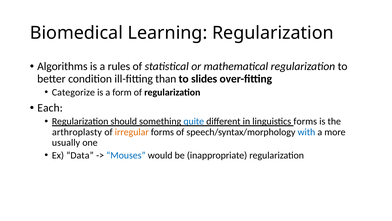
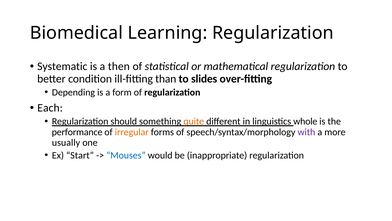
Algorithms: Algorithms -> Systematic
rules: rules -> then
Categorize: Categorize -> Depending
quite colour: blue -> orange
linguistics forms: forms -> whole
arthroplasty: arthroplasty -> performance
with colour: blue -> purple
Data: Data -> Start
